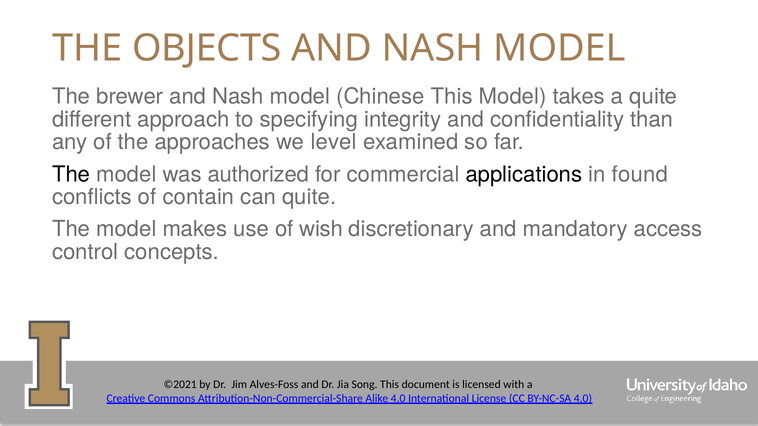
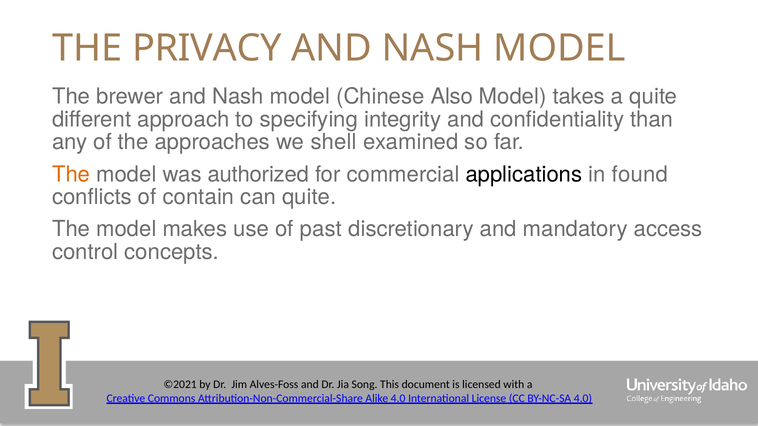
OBJECTS: OBJECTS -> PRIVACY
Chinese This: This -> Also
level: level -> shell
The at (71, 174) colour: black -> orange
wish: wish -> past
